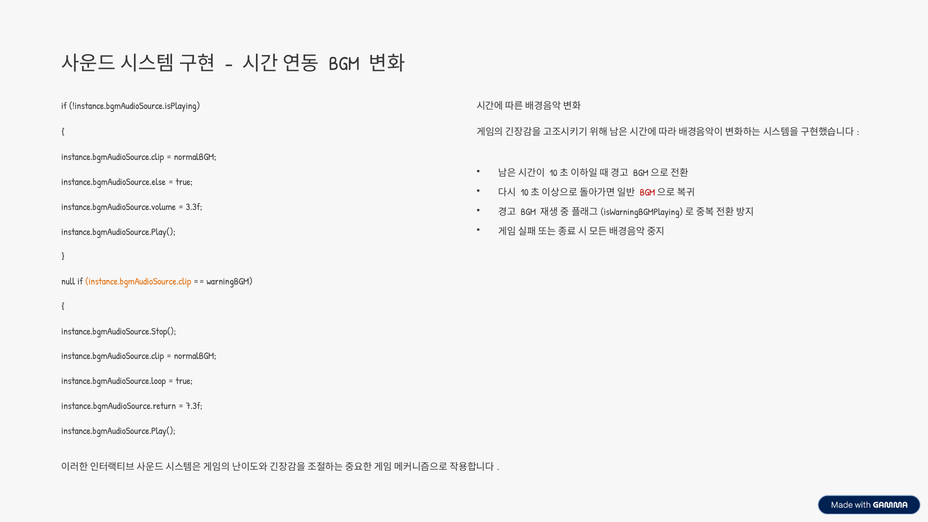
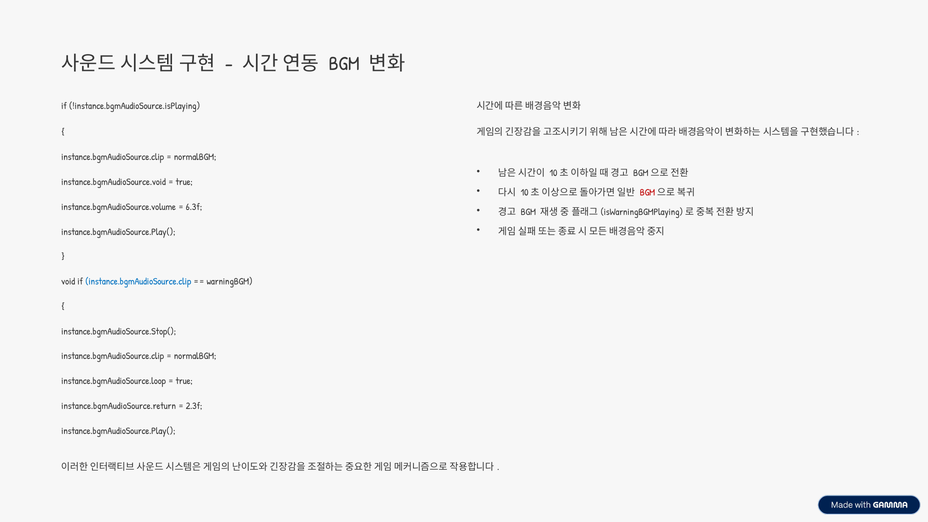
instance.bgmAudioSource.else: instance.bgmAudioSource.else -> instance.bgmAudioSource.void
3.3f: 3.3f -> 6.3f
null: null -> void
instance.bgmAudioSource.clip at (138, 282) colour: orange -> blue
7.3f: 7.3f -> 2.3f
